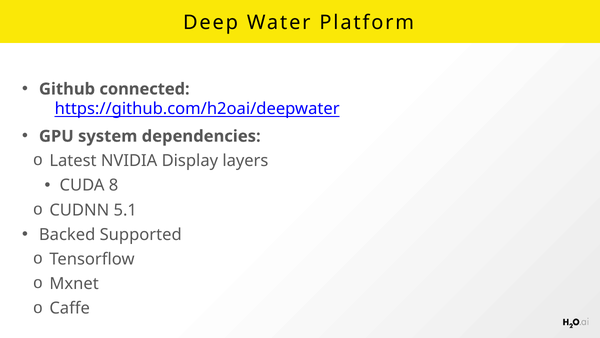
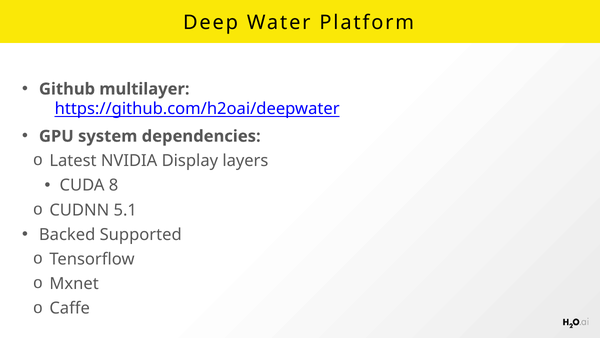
connected: connected -> multilayer
